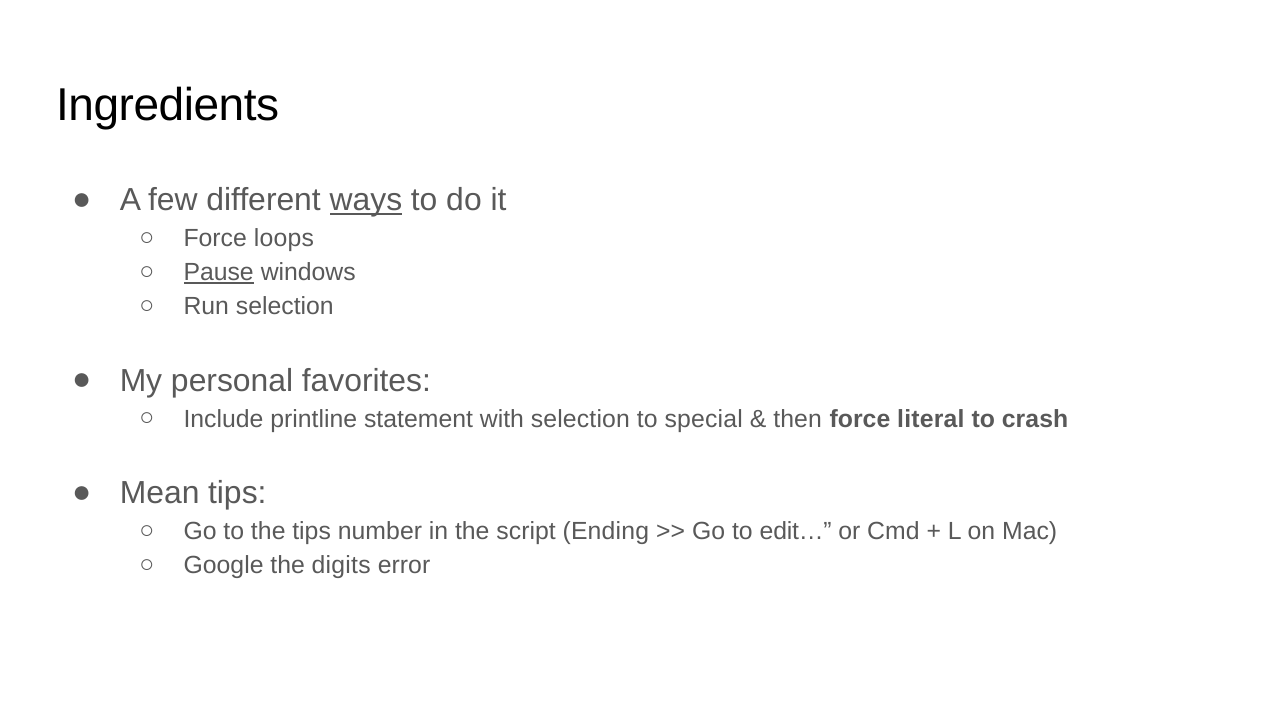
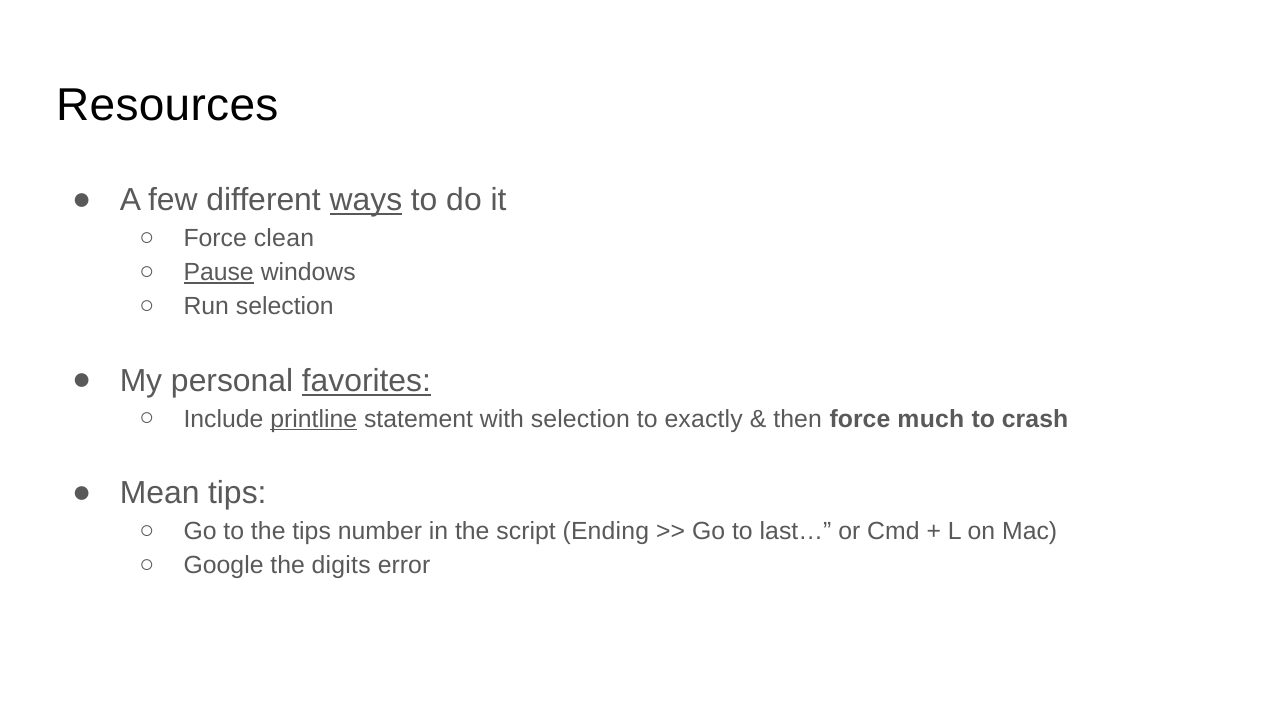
Ingredients: Ingredients -> Resources
loops: loops -> clean
favorites underline: none -> present
printline underline: none -> present
special: special -> exactly
literal: literal -> much
edit…: edit… -> last…
